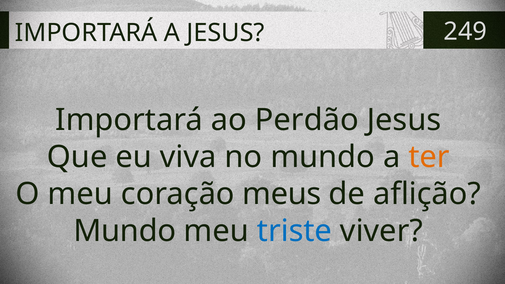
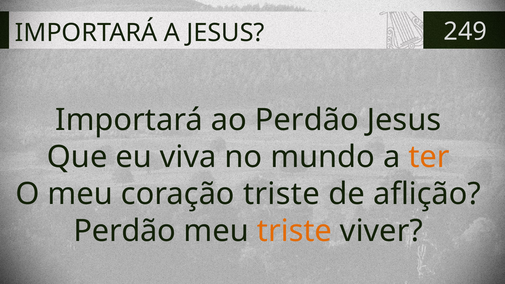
coração meus: meus -> triste
Mundo at (125, 231): Mundo -> Perdão
triste at (294, 231) colour: blue -> orange
